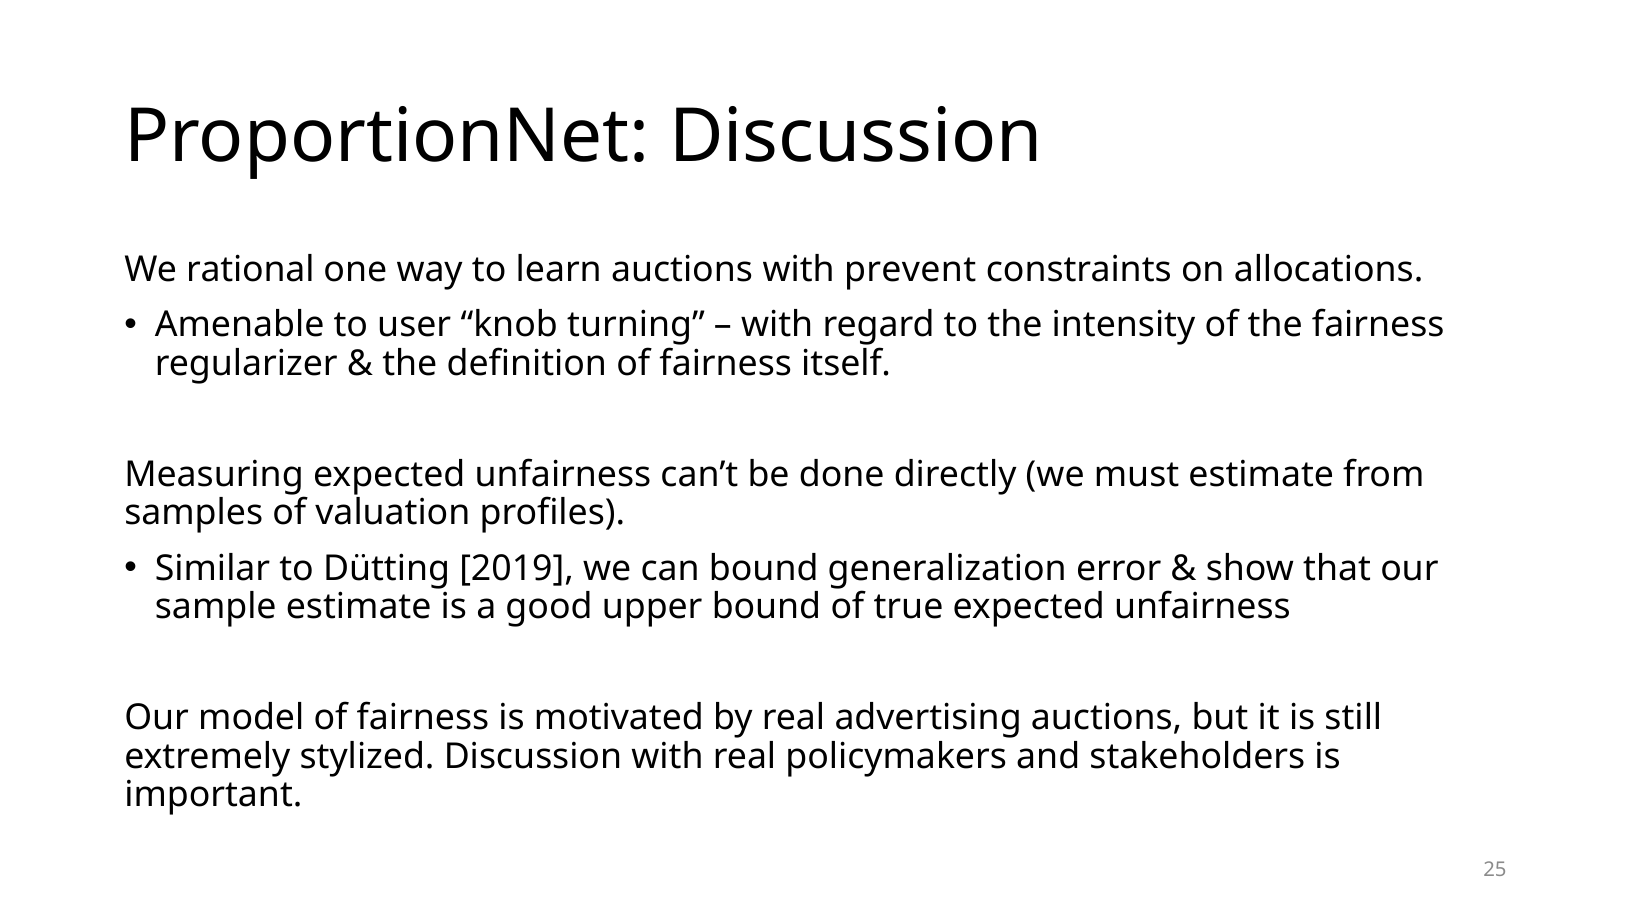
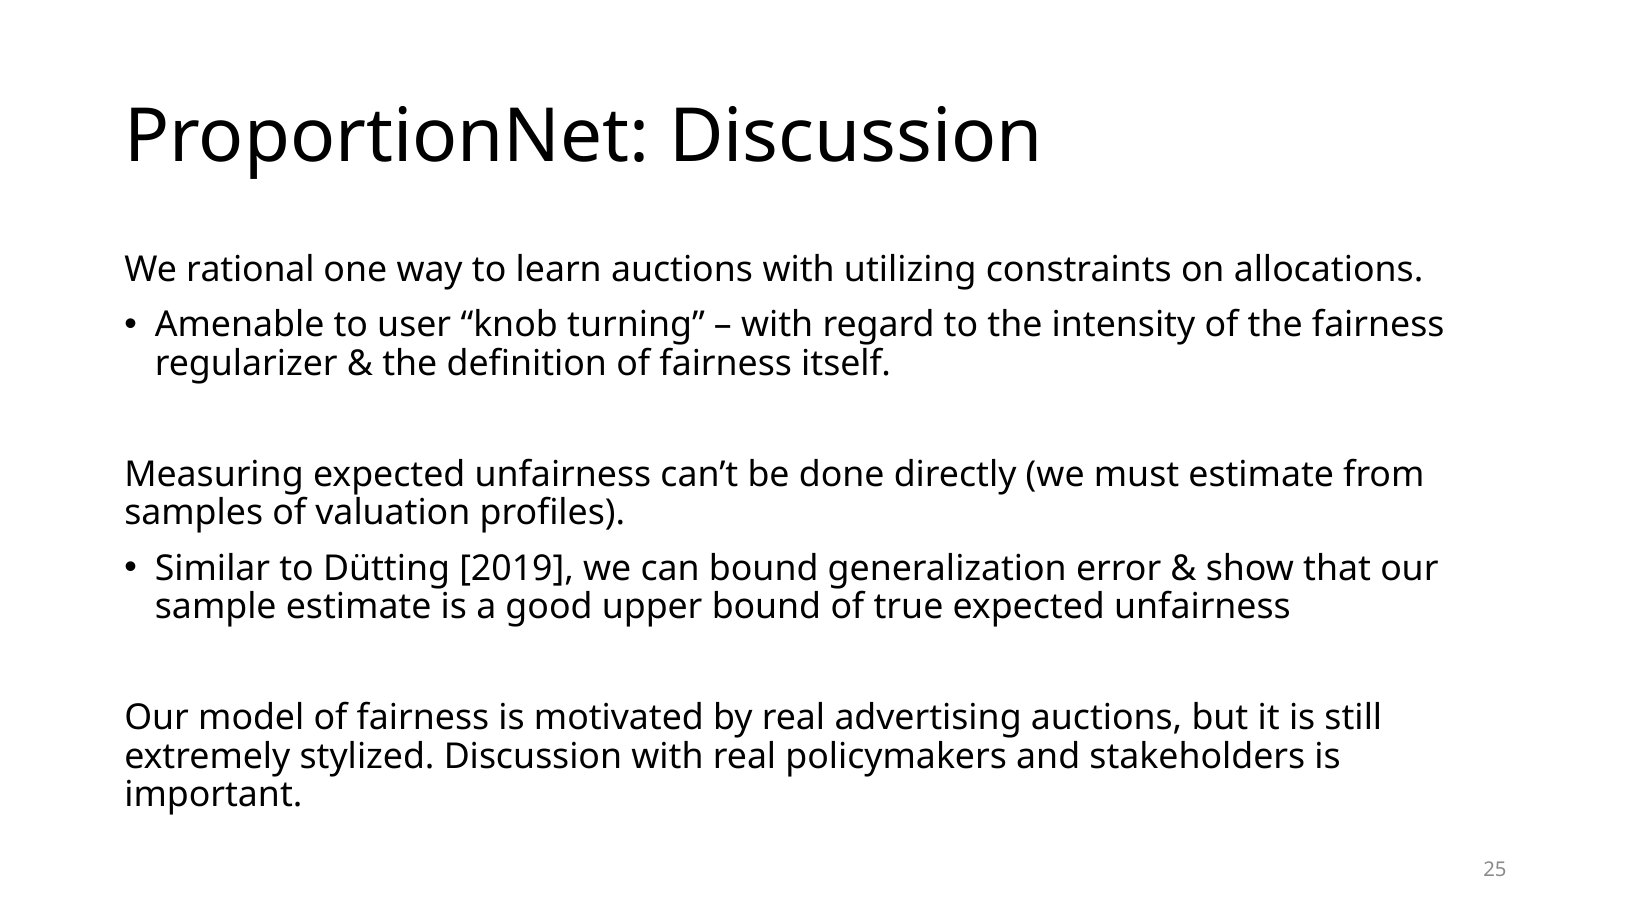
prevent: prevent -> utilizing
